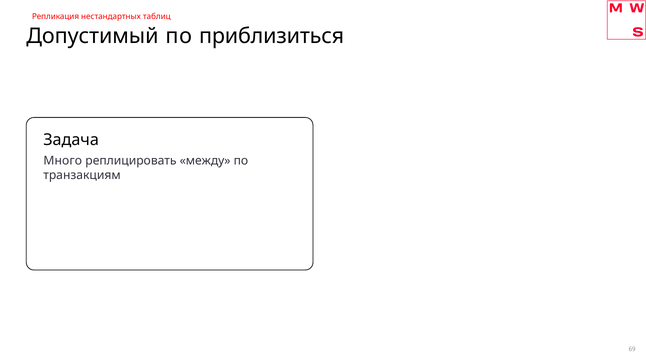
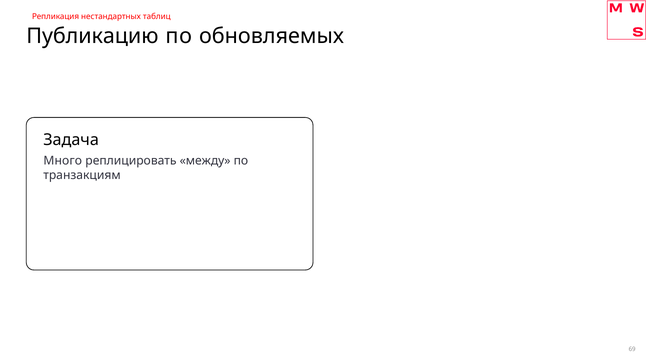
Допустимый: Допустимый -> Публикацию
приблизиться: приблизиться -> обновляемых
